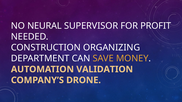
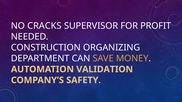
NEURAL: NEURAL -> CRACKS
DRONE: DRONE -> SAFETY
